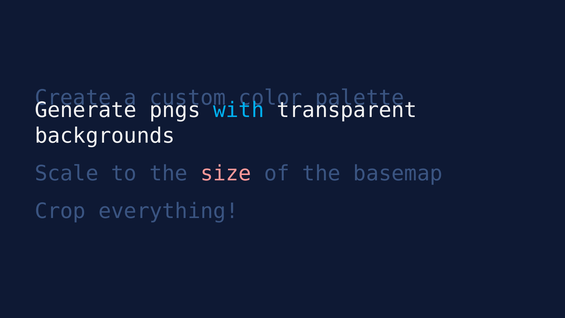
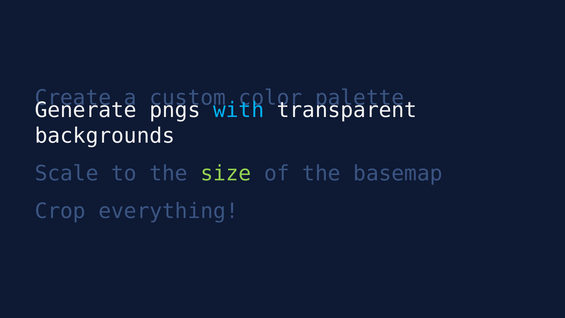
size colour: pink -> light green
